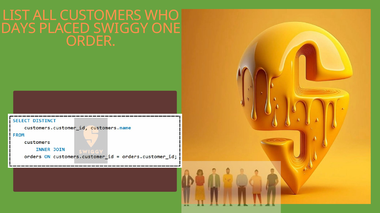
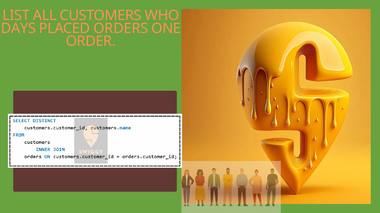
SWIGGY: SWIGGY -> ORDERS
